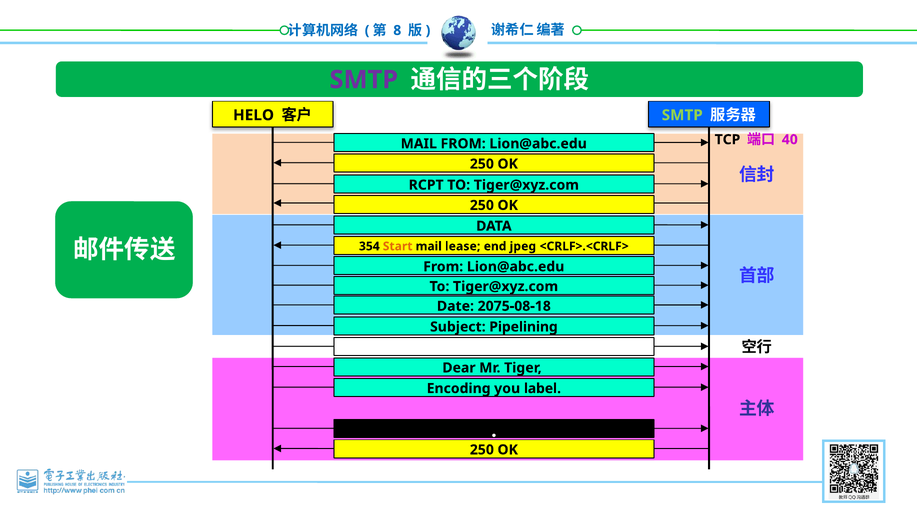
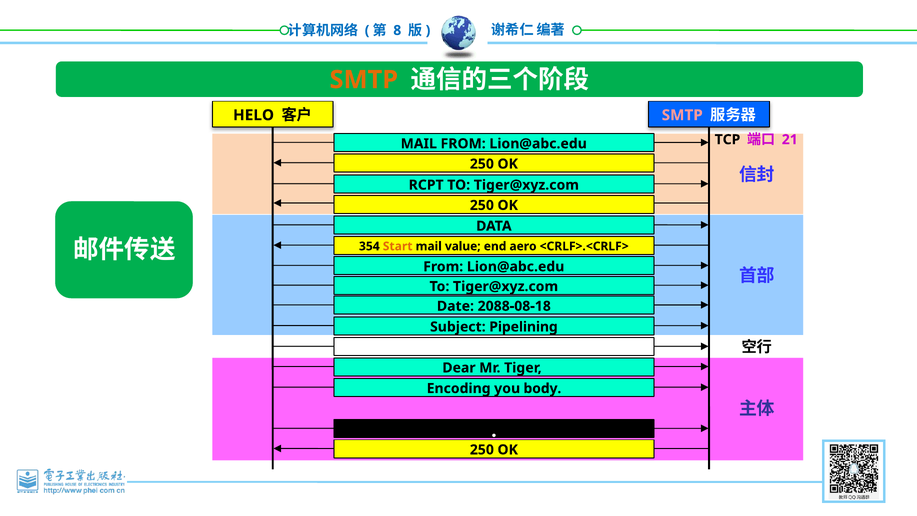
SMTP at (364, 80) colour: purple -> orange
SMTP at (682, 115) colour: light green -> pink
40: 40 -> 21
lease: lease -> value
jpeg: jpeg -> aero
2075-08-18: 2075-08-18 -> 2088-08-18
label: label -> body
